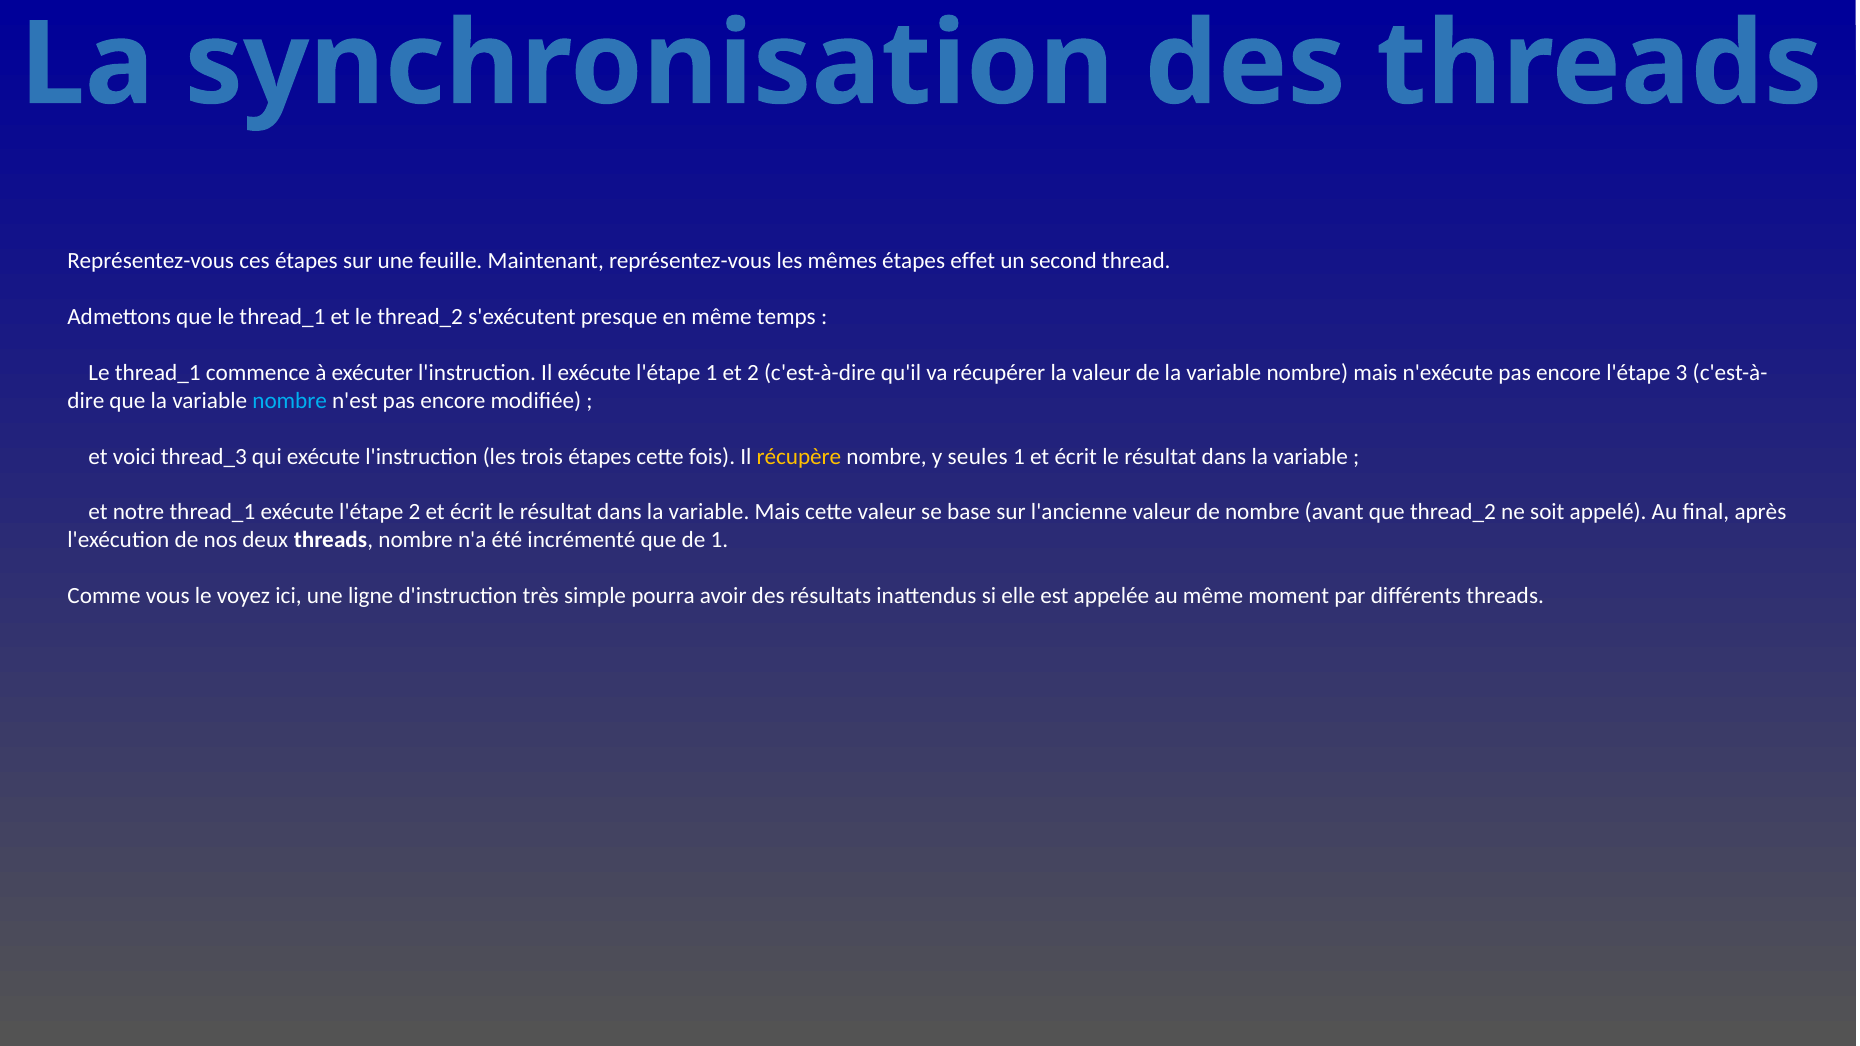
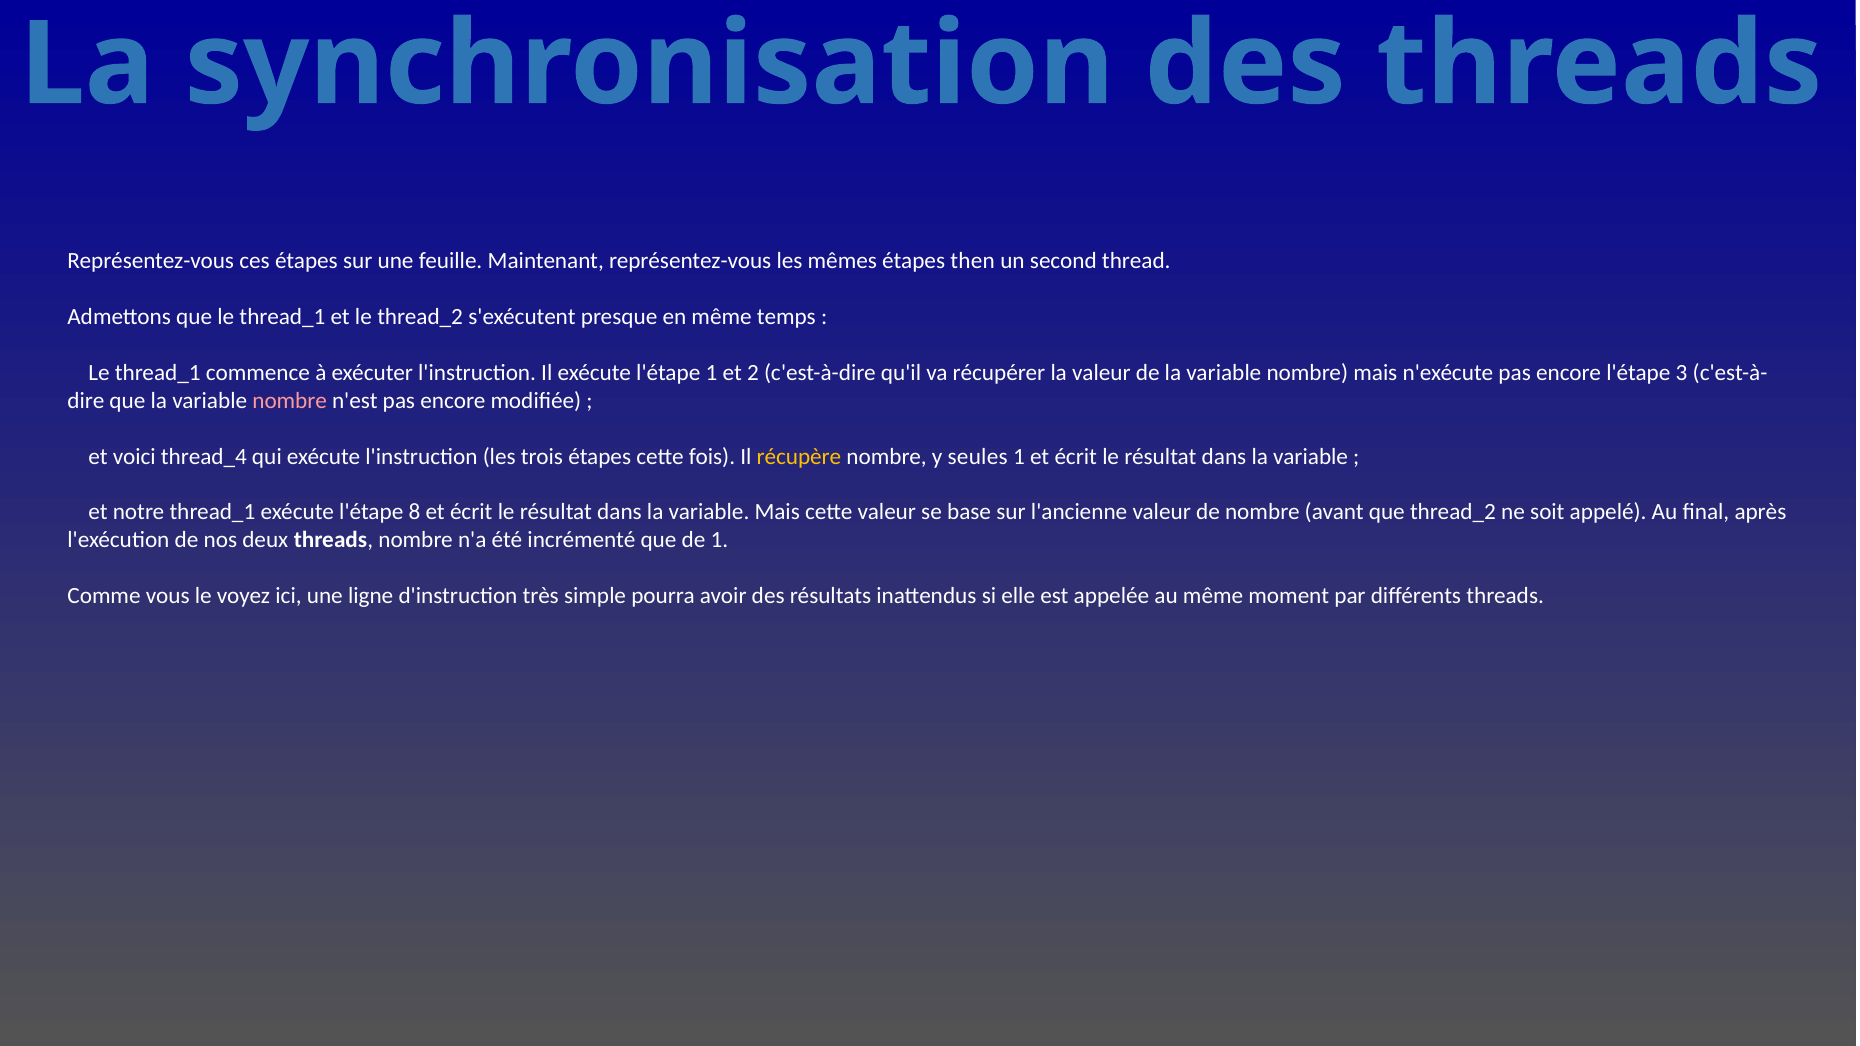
effet: effet -> then
nombre at (290, 401) colour: light blue -> pink
thread_3: thread_3 -> thread_4
l'étape 2: 2 -> 8
